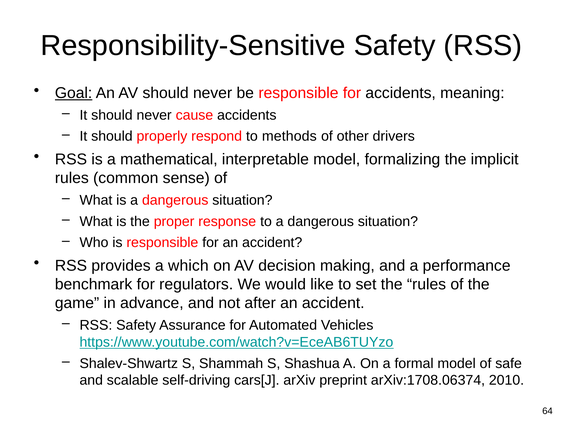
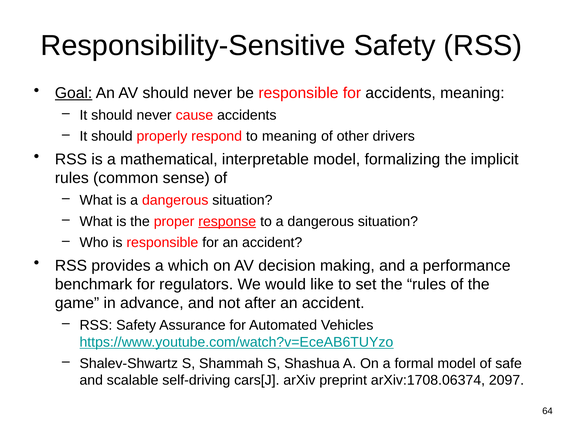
to methods: methods -> meaning
response underline: none -> present
2010: 2010 -> 2097
